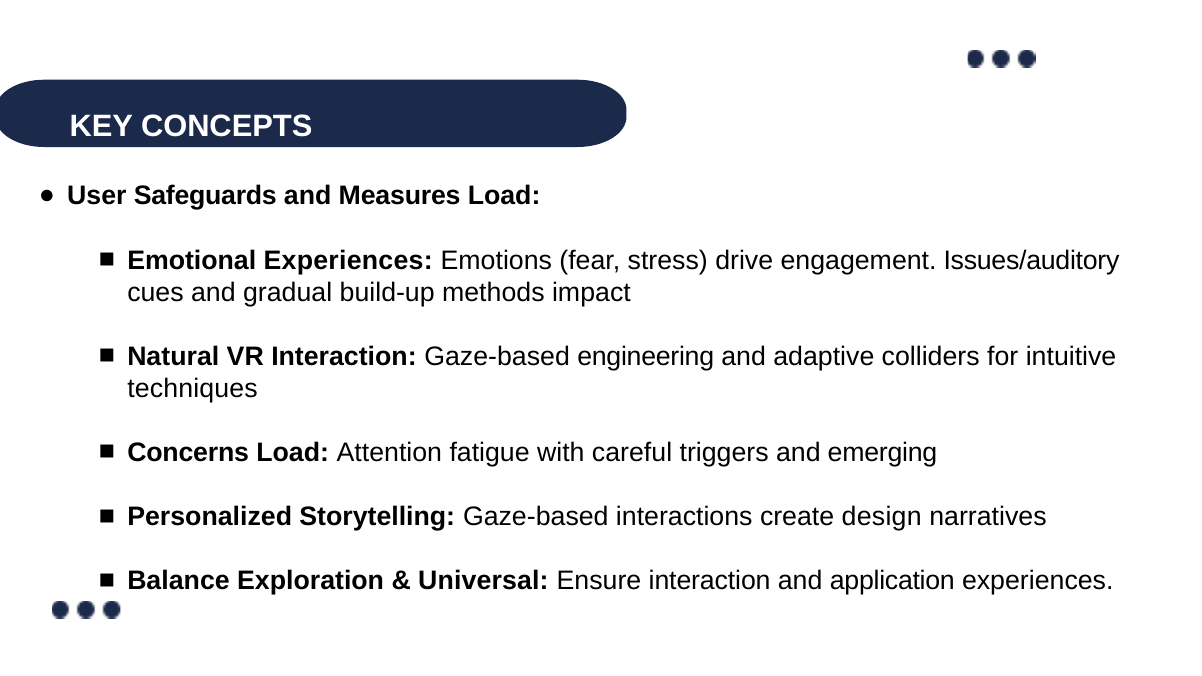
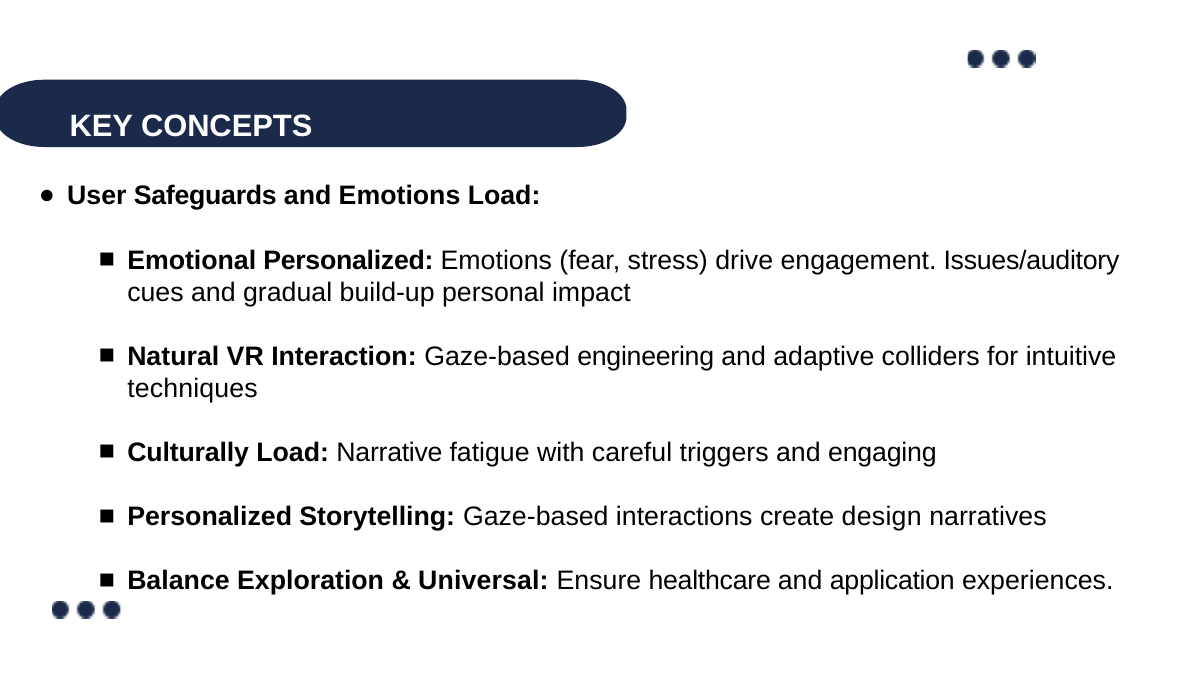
and Measures: Measures -> Emotions
Emotional Experiences: Experiences -> Personalized
methods: methods -> personal
Concerns: Concerns -> Culturally
Attention: Attention -> Narrative
emerging: emerging -> engaging
Ensure interaction: interaction -> healthcare
